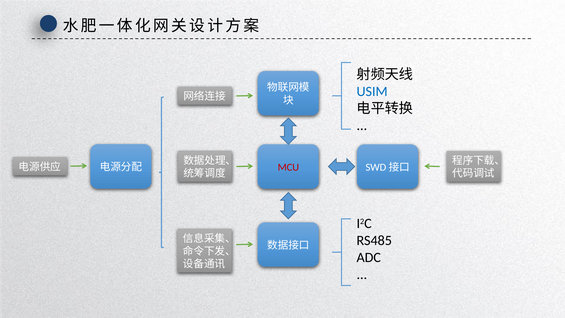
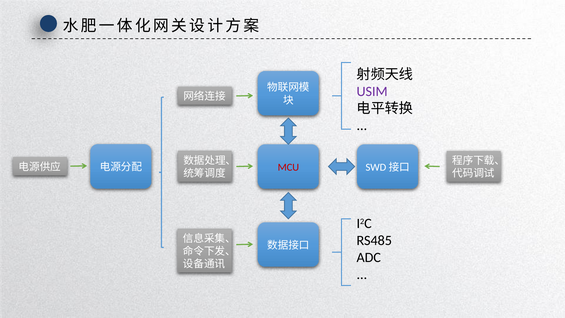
USIM colour: blue -> purple
